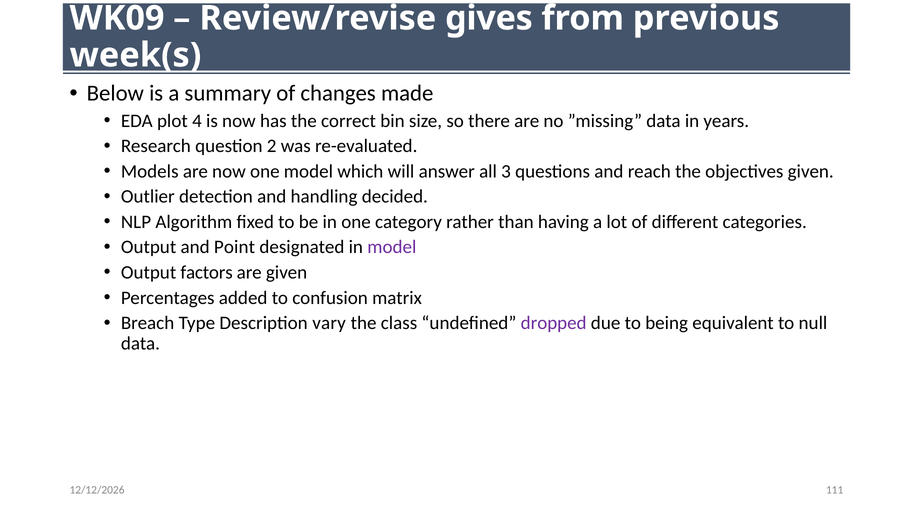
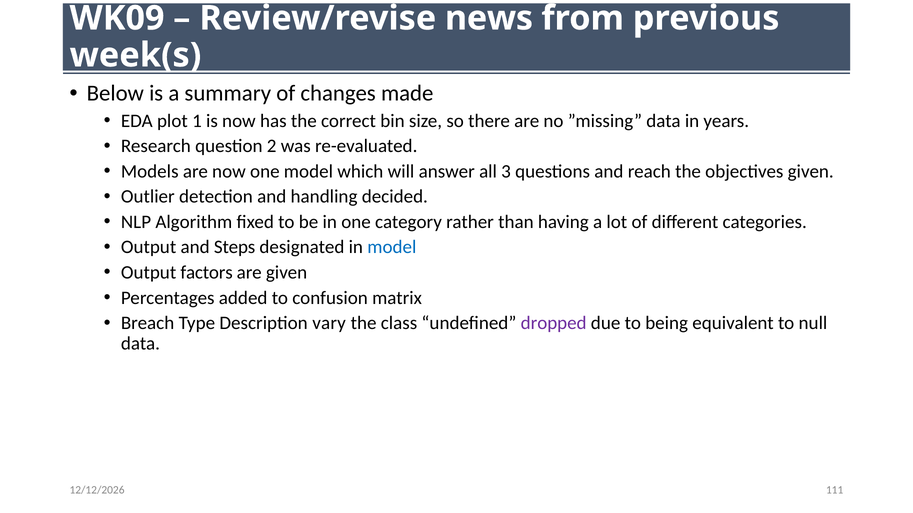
gives: gives -> news
4: 4 -> 1
Point: Point -> Steps
model at (392, 247) colour: purple -> blue
